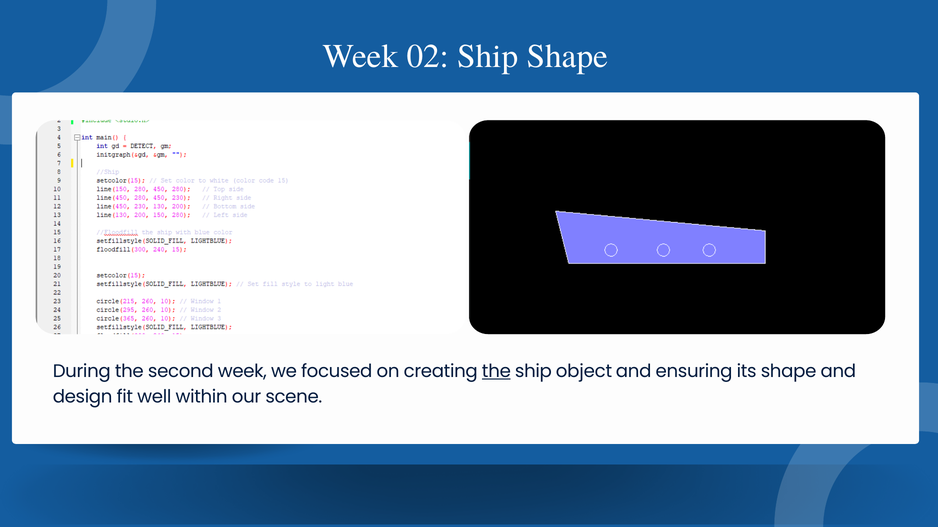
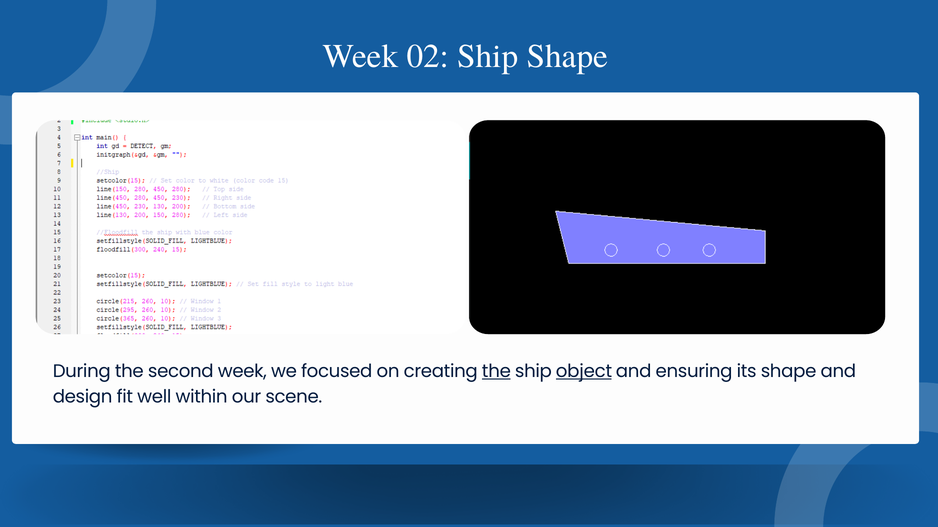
object underline: none -> present
